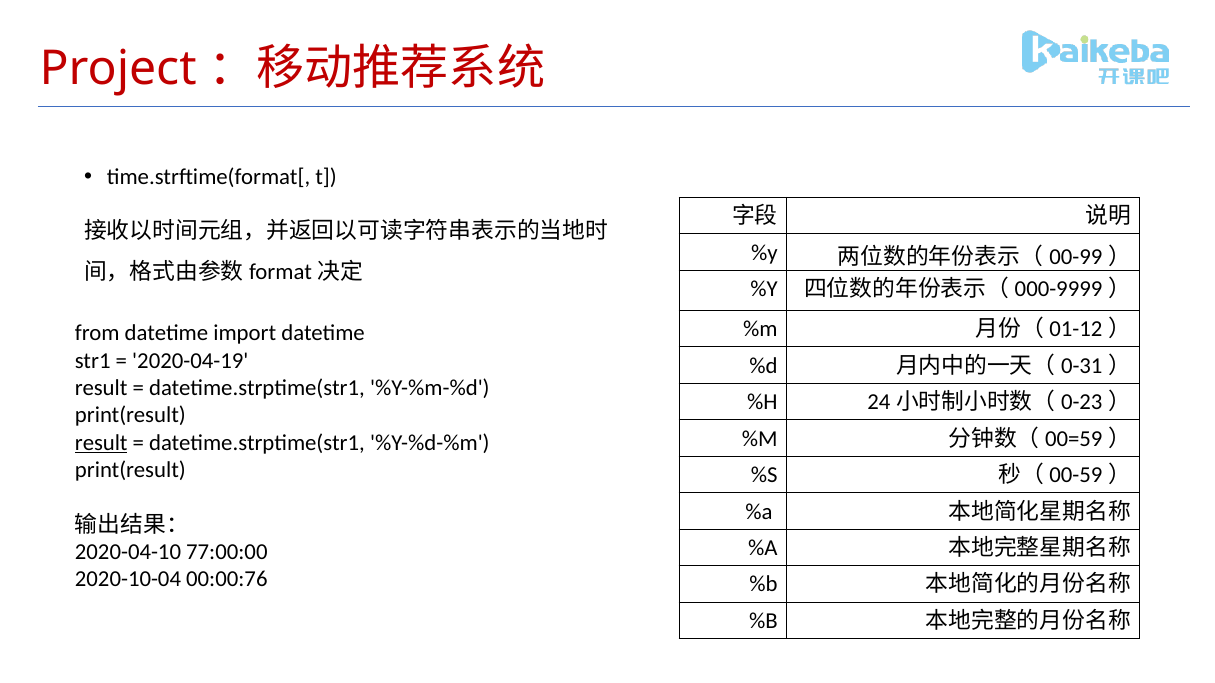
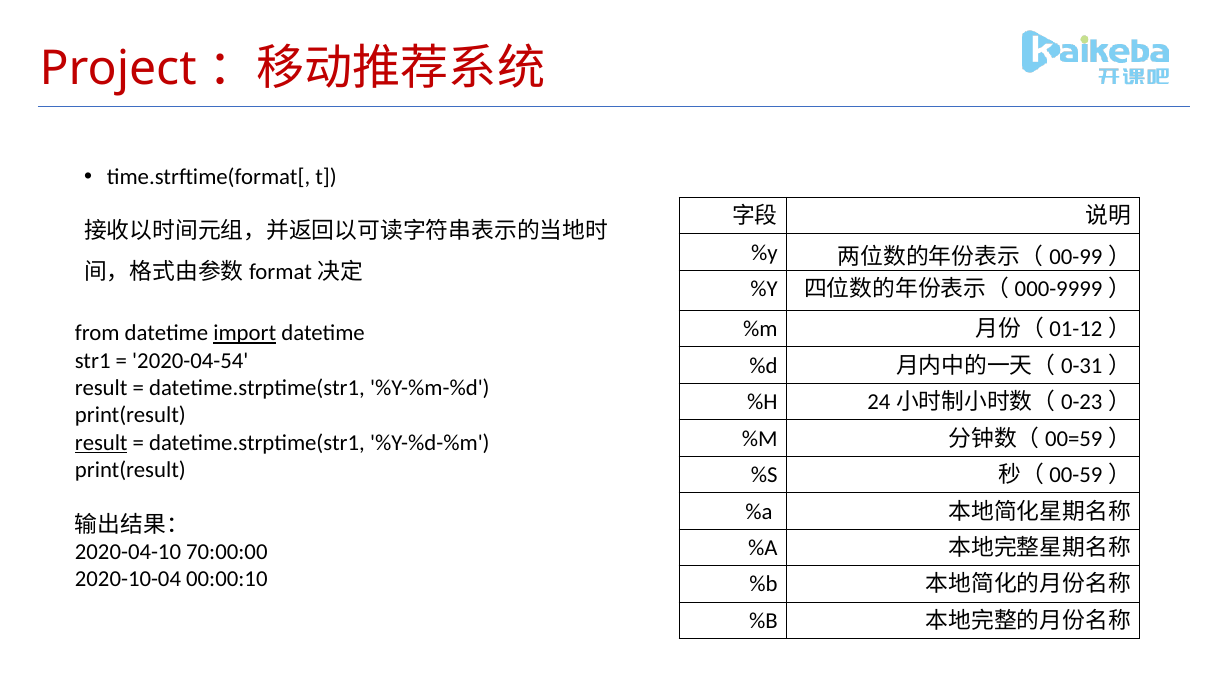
import underline: none -> present
2020-04-19: 2020-04-19 -> 2020-04-54
77:00:00: 77:00:00 -> 70:00:00
00:00:76: 00:00:76 -> 00:00:10
